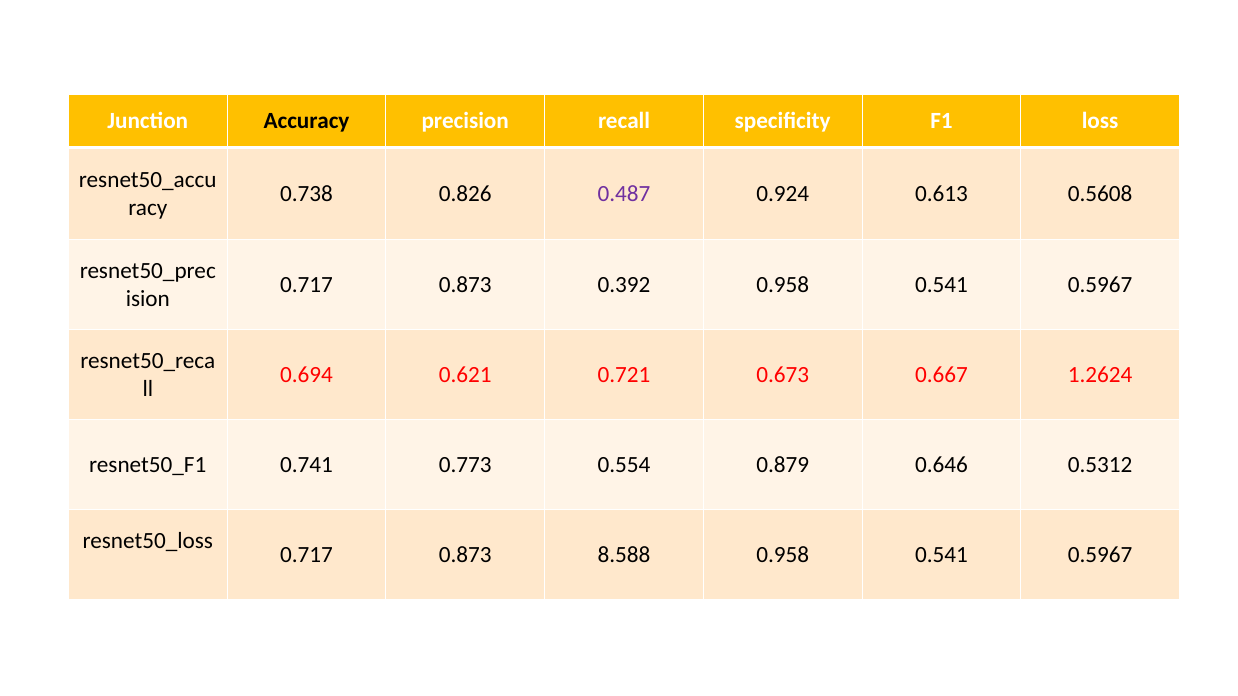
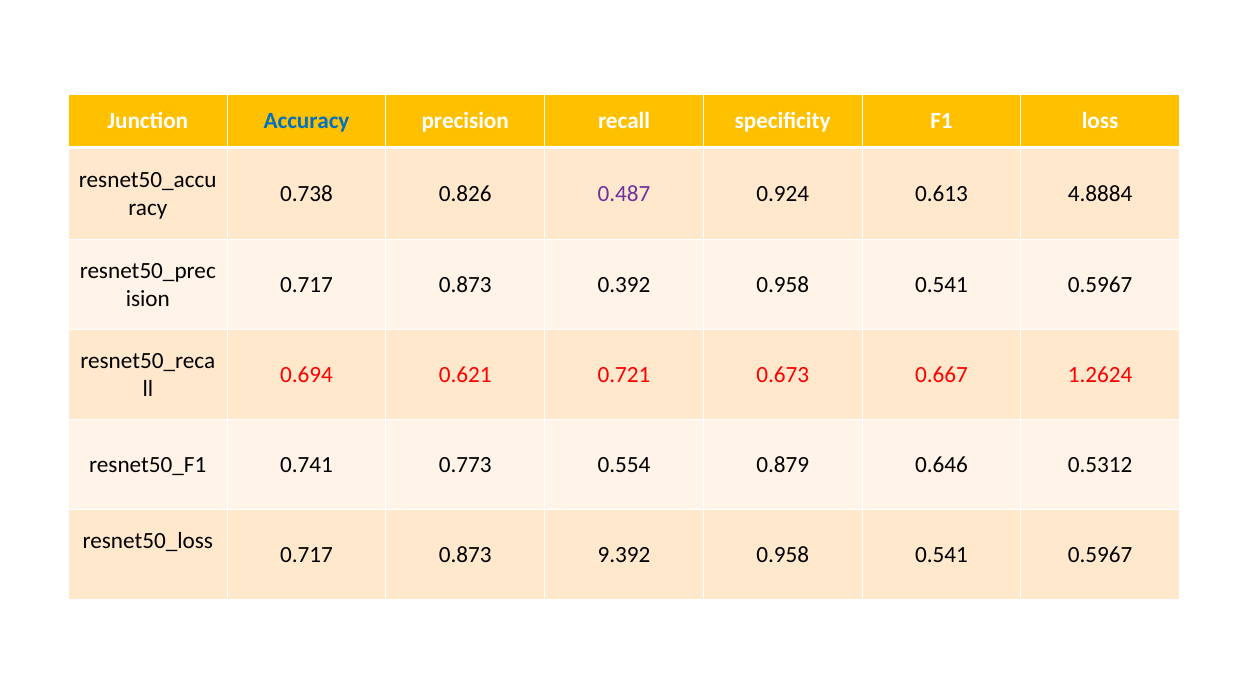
Accuracy colour: black -> blue
0.5608: 0.5608 -> 4.8884
8.588: 8.588 -> 9.392
